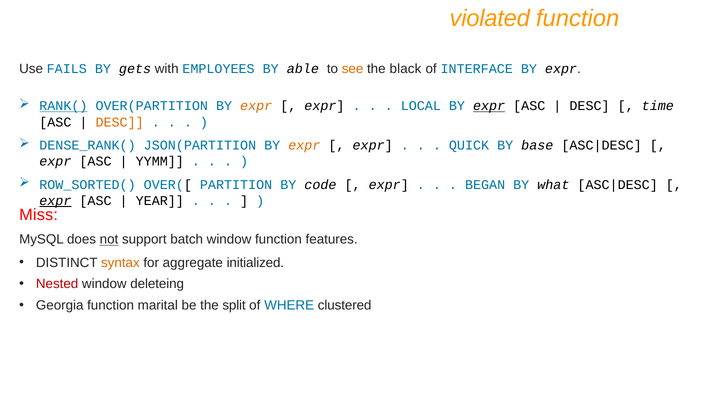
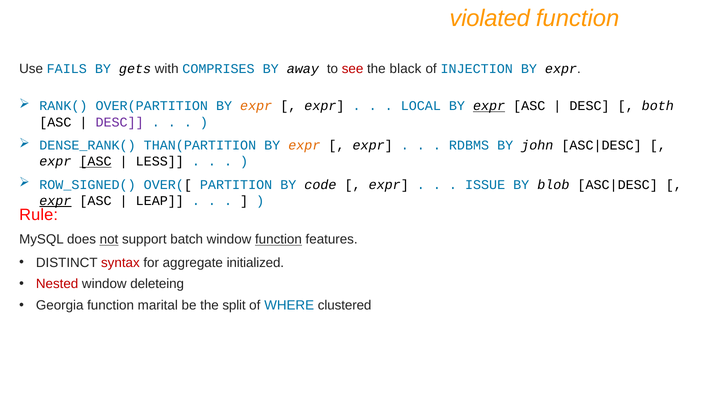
EMPLOYEES: EMPLOYEES -> COMPRISES
able: able -> away
see colour: orange -> red
INTERFACE: INTERFACE -> INJECTION
RANK( underline: present -> none
time: time -> both
DESC at (120, 122) colour: orange -> purple
JSON(PARTITION: JSON(PARTITION -> THAN(PARTITION
QUICK: QUICK -> RDBMS
base: base -> john
ASC at (96, 161) underline: none -> present
YYMM: YYMM -> LESS
ROW_SORTED(: ROW_SORTED( -> ROW_SIGNED(
BEGAN: BEGAN -> ISSUE
what: what -> blob
YEAR: YEAR -> LEAP
Miss: Miss -> Rule
function at (278, 239) underline: none -> present
syntax colour: orange -> red
